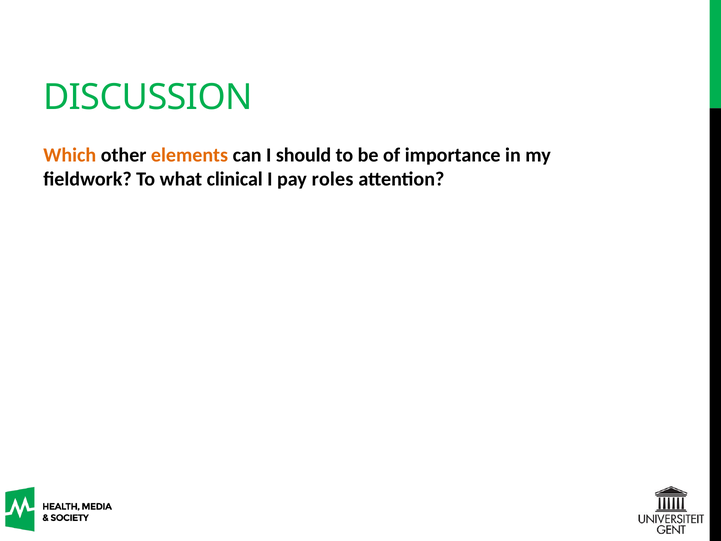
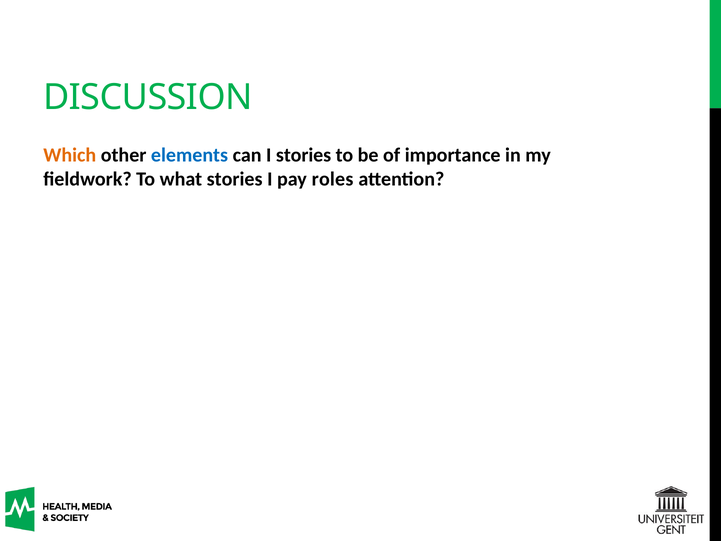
elements colour: orange -> blue
I should: should -> stories
what clinical: clinical -> stories
